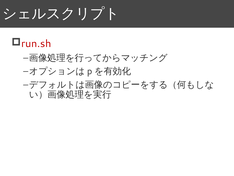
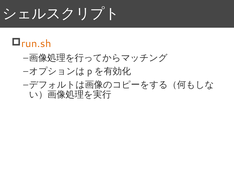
run.sh colour: red -> orange
